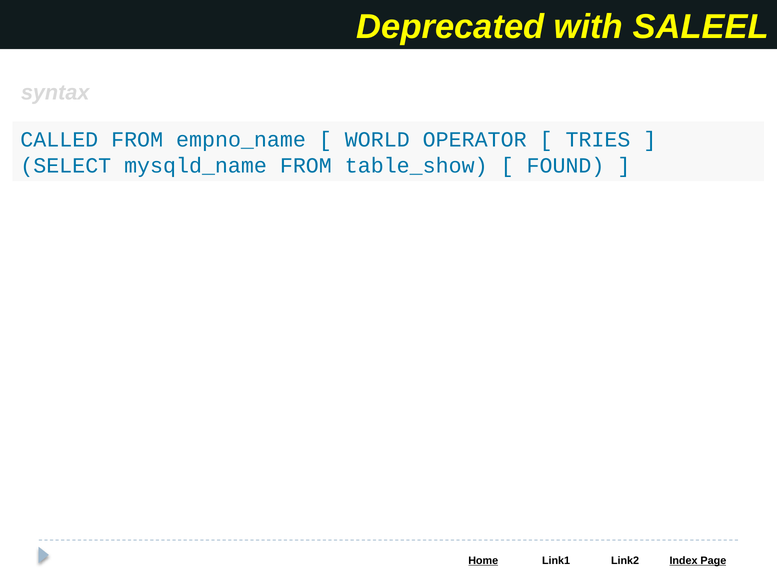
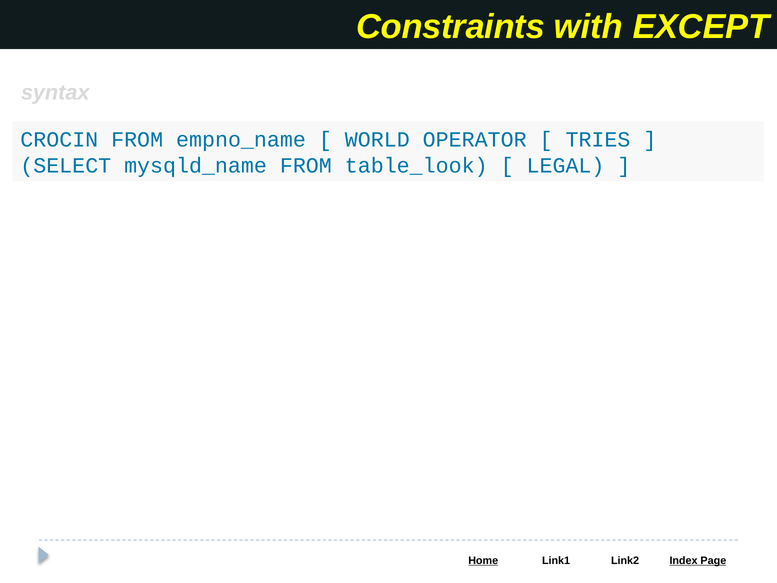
Deprecated: Deprecated -> Constraints
SALEEL: SALEEL -> EXCEPT
CALLED: CALLED -> CROCIN
table_show: table_show -> table_look
FOUND: FOUND -> LEGAL
